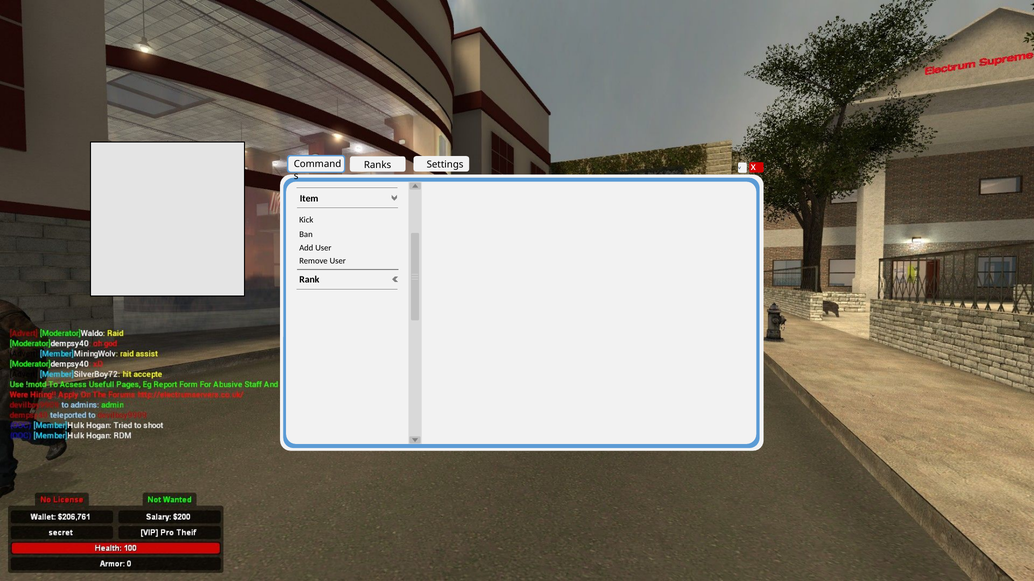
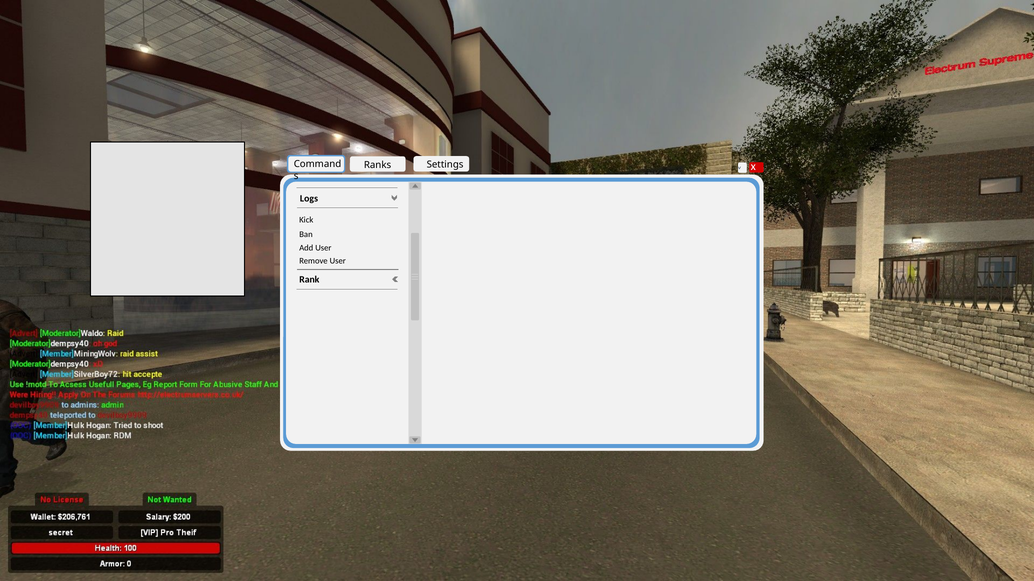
Item: Item -> Logs
